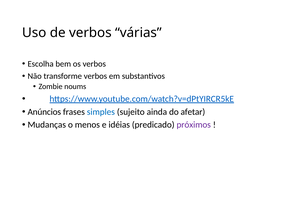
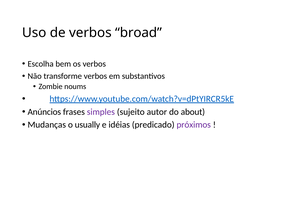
várias: várias -> broad
simples colour: blue -> purple
ainda: ainda -> autor
afetar: afetar -> about
menos: menos -> usually
